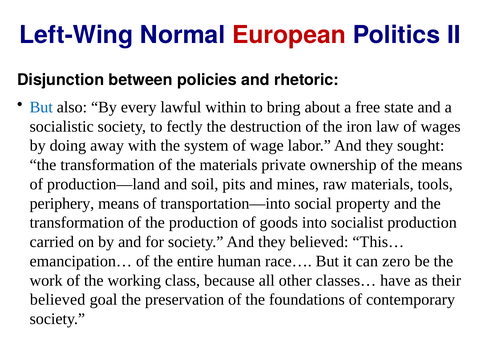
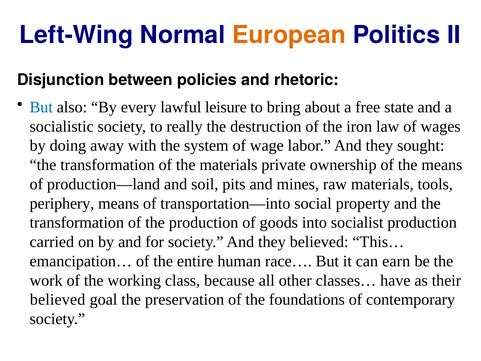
European colour: red -> orange
within: within -> leisure
fectly: fectly -> really
zero: zero -> earn
